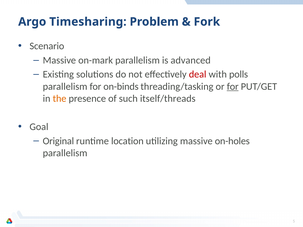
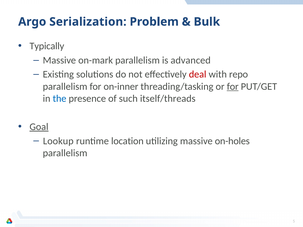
Timesharing: Timesharing -> Serialization
Fork: Fork -> Bulk
Scenario: Scenario -> Typically
polls: polls -> repo
on-binds: on-binds -> on-inner
the colour: orange -> blue
Goal underline: none -> present
Original: Original -> Lookup
